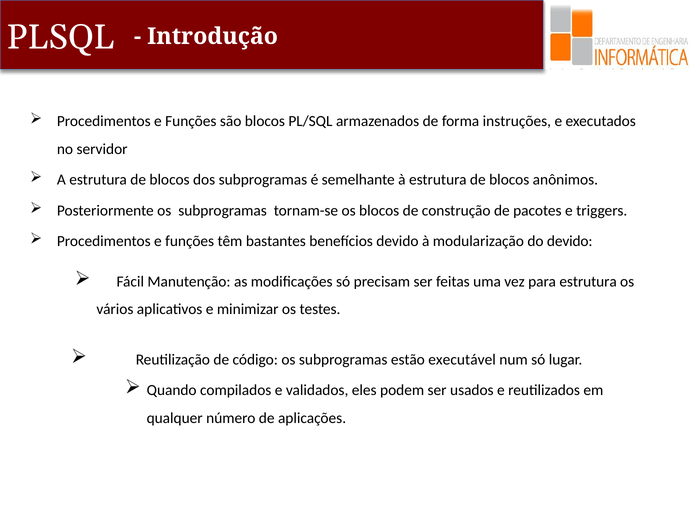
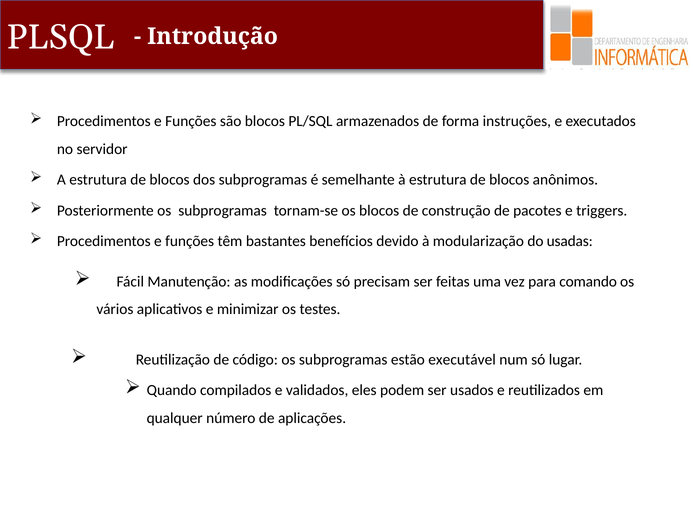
do devido: devido -> usadas
para estrutura: estrutura -> comando
